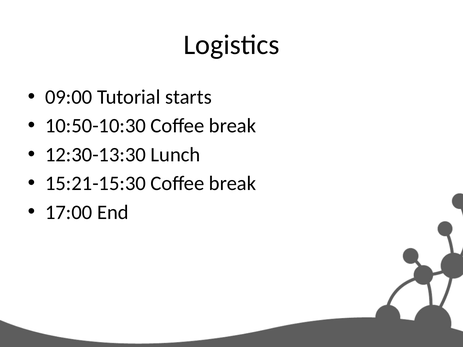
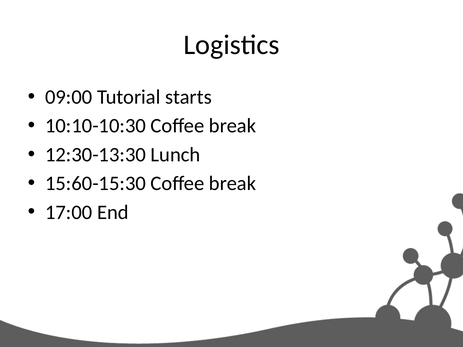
10:50-10:30: 10:50-10:30 -> 10:10-10:30
15:21-15:30: 15:21-15:30 -> 15:60-15:30
